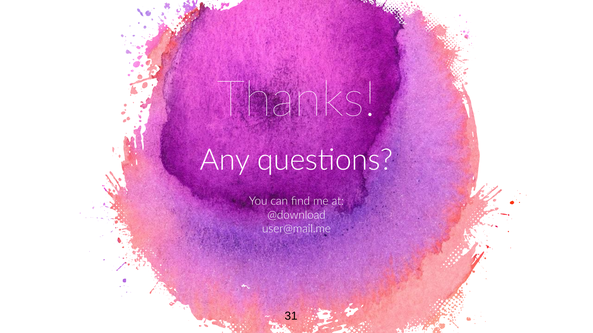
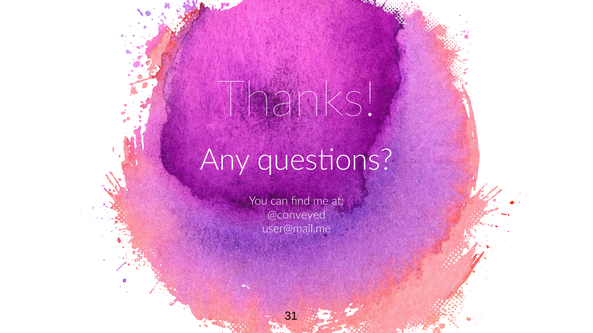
@download: @download -> @conveyed
